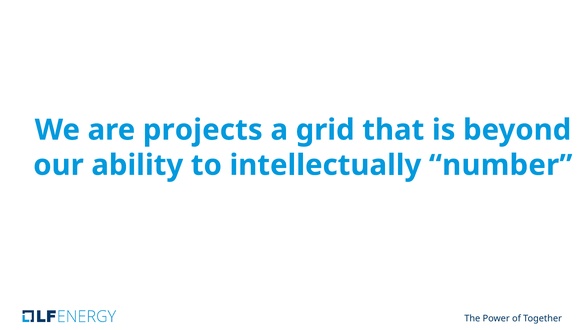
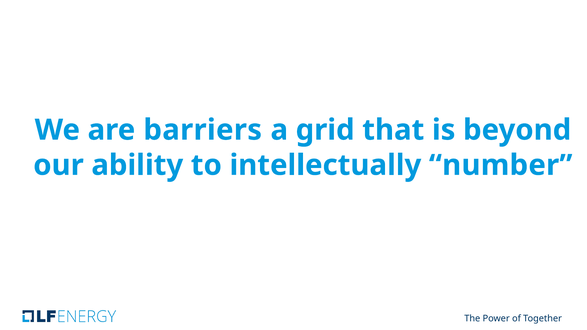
projects: projects -> barriers
